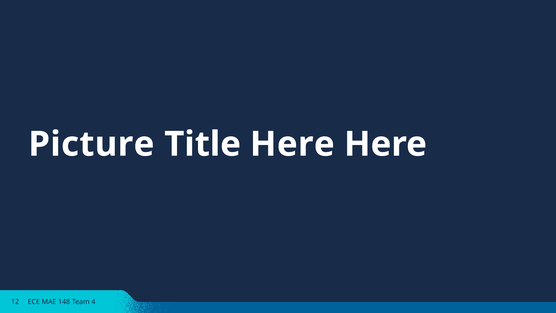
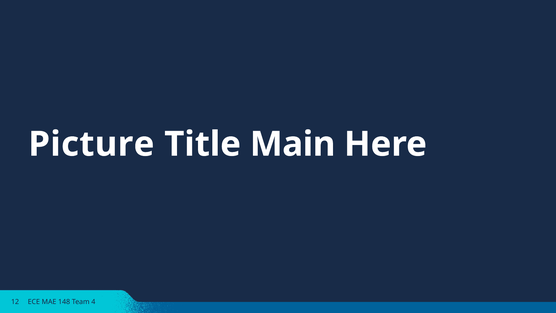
Title Here: Here -> Main
